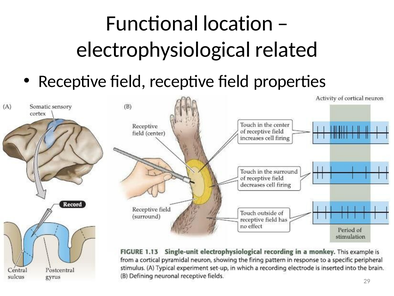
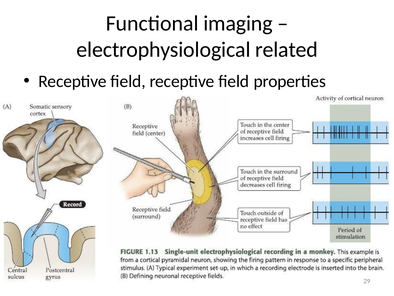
location: location -> imaging
